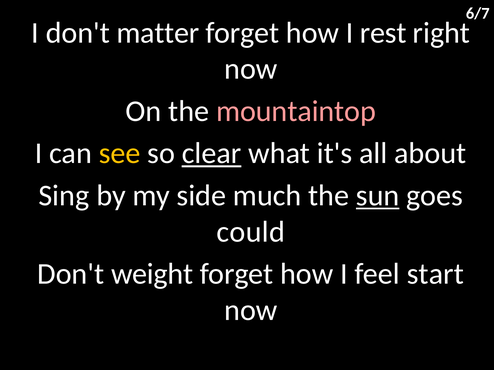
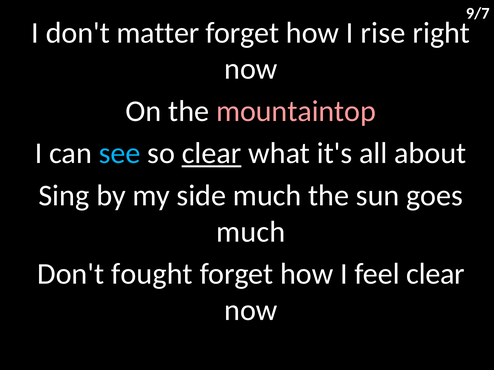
6/7: 6/7 -> 9/7
rest: rest -> rise
see colour: yellow -> light blue
sun underline: present -> none
could at (251, 232): could -> much
weight: weight -> fought
feel start: start -> clear
